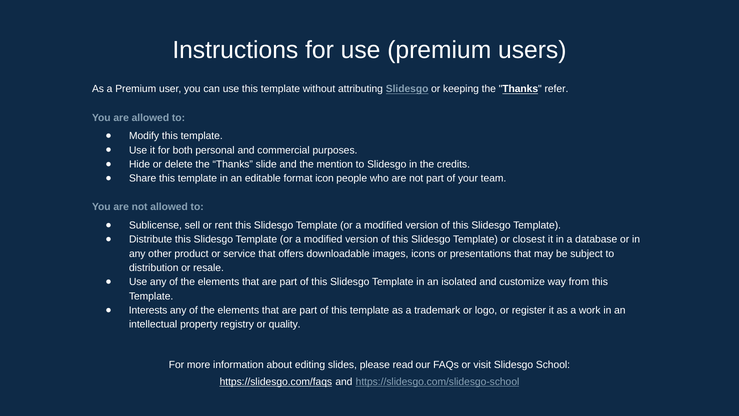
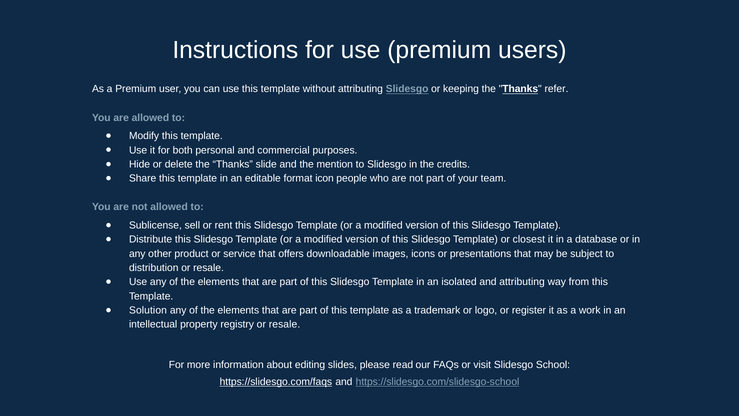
and customize: customize -> attributing
Interests: Interests -> Solution
registry or quality: quality -> resale
